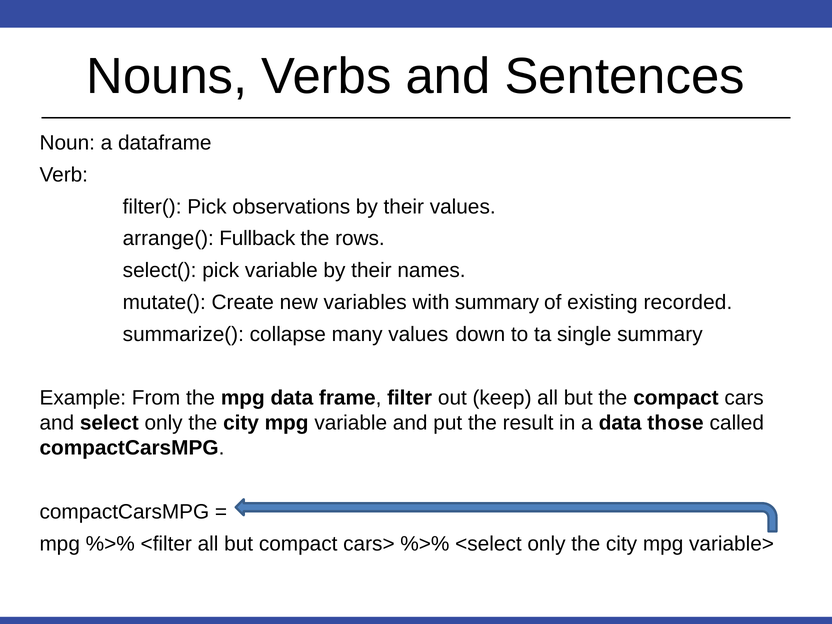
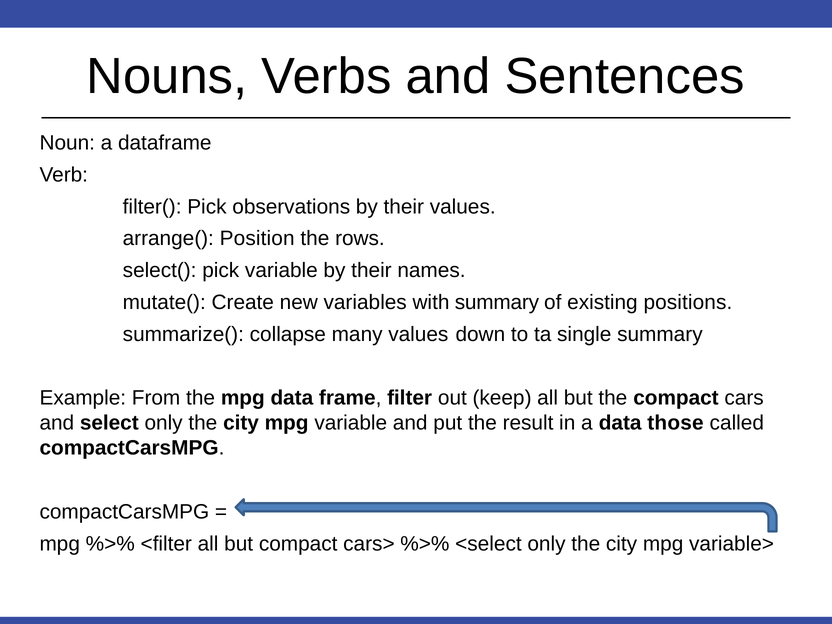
Fullback: Fullback -> Position
recorded: recorded -> positions
